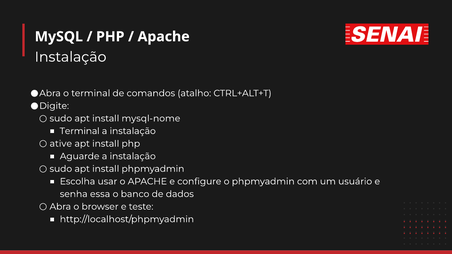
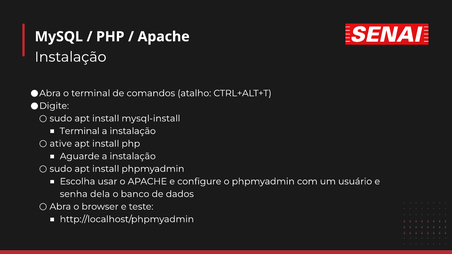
mysql-nome: mysql-nome -> mysql-install
essa: essa -> dela
